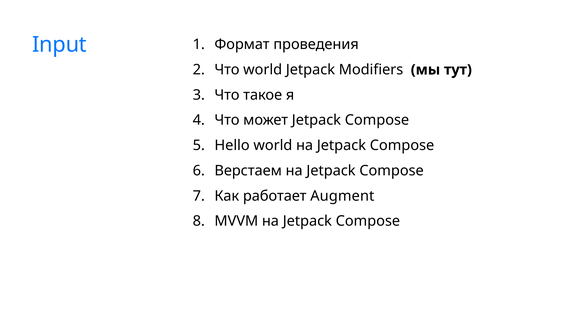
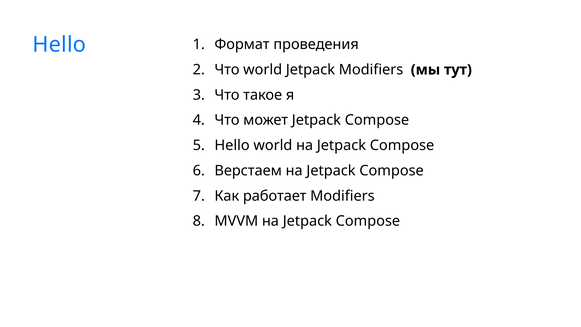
Input at (59, 45): Input -> Hello
работает Augment: Augment -> Modifiers
